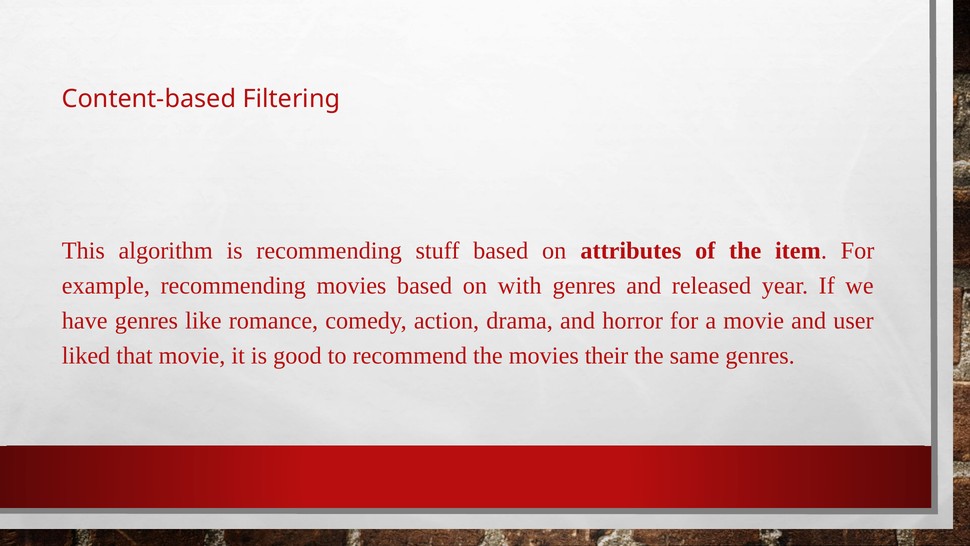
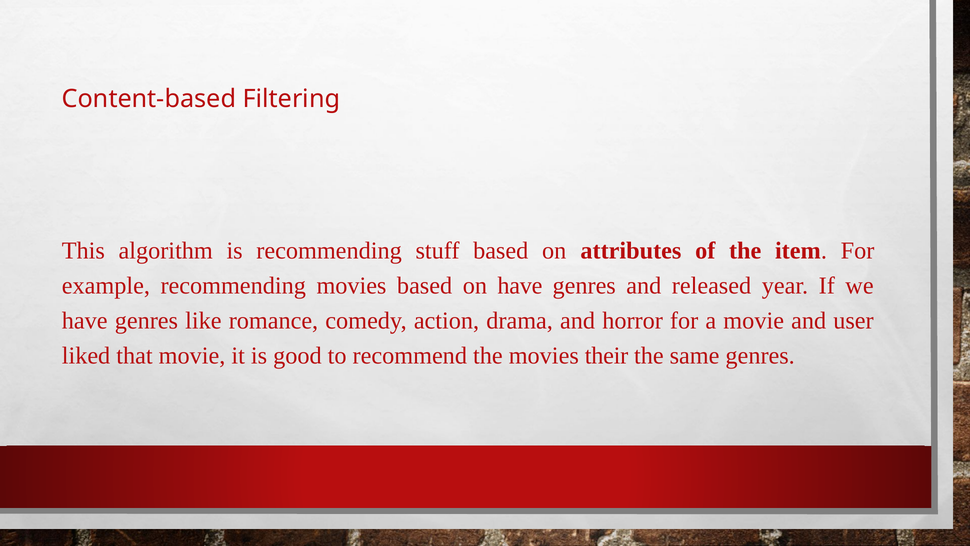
on with: with -> have
